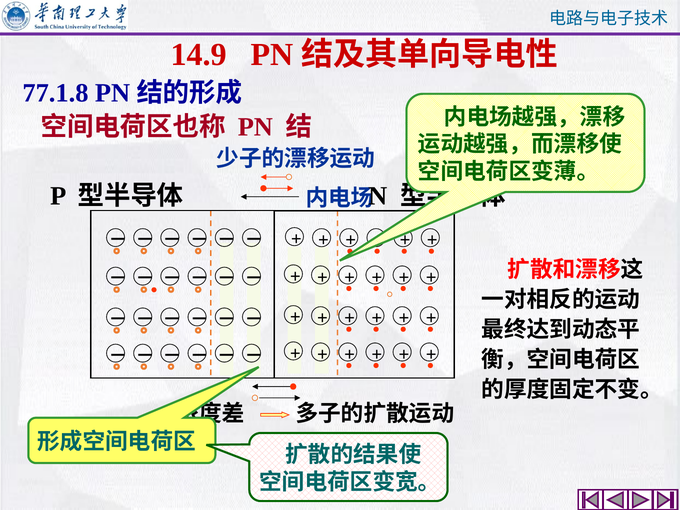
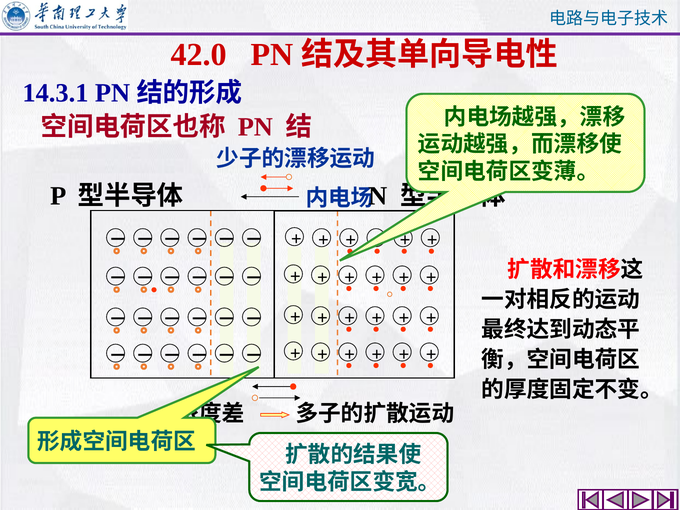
14.9: 14.9 -> 42.0
77.1.8: 77.1.8 -> 14.3.1
